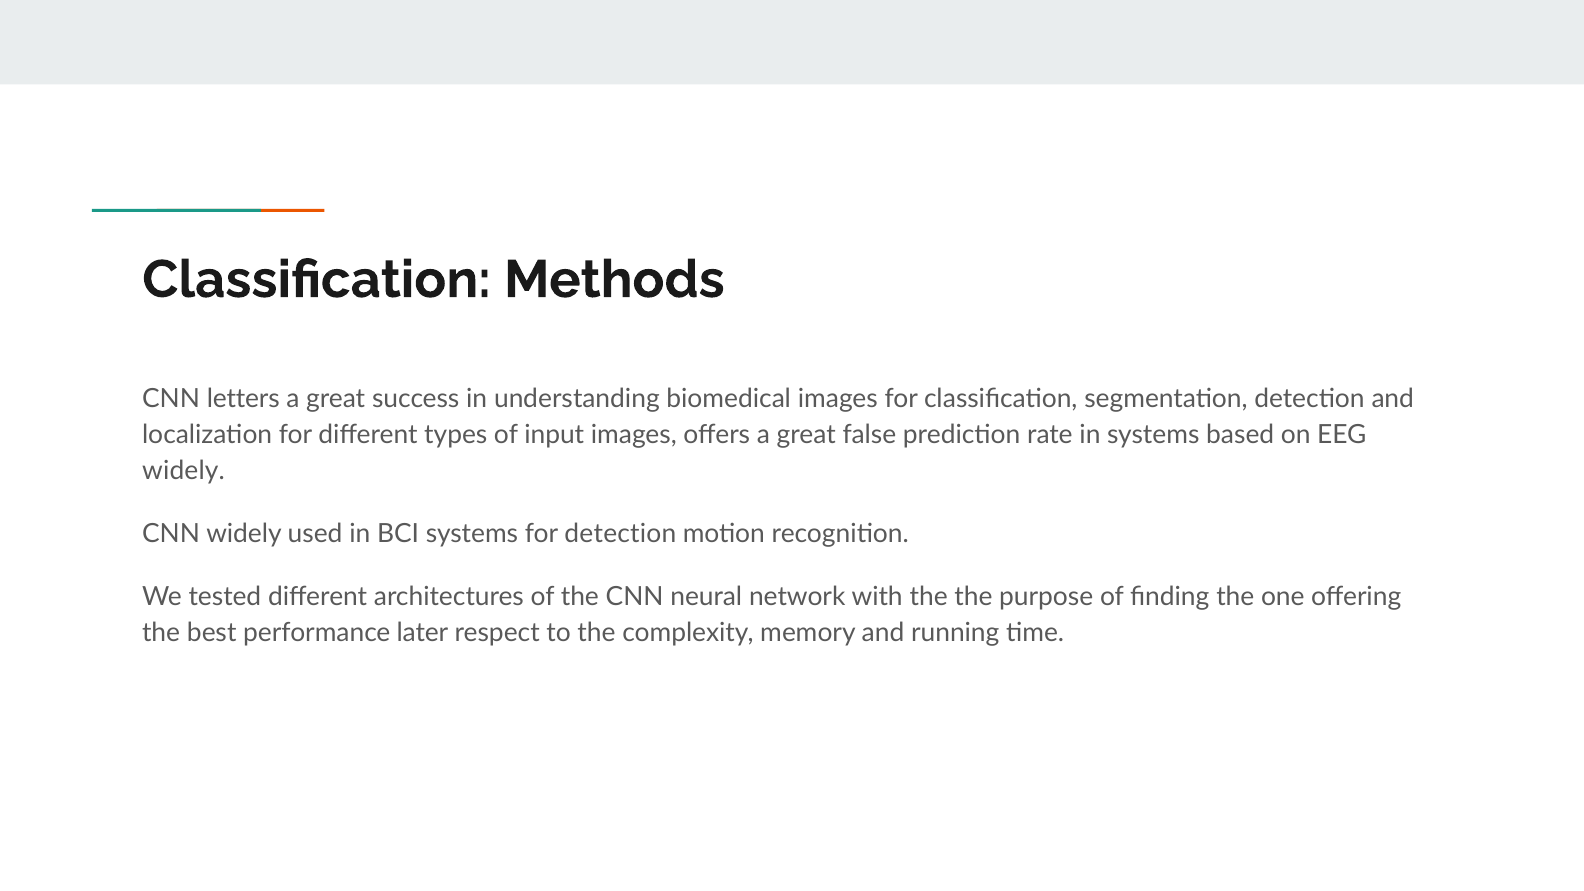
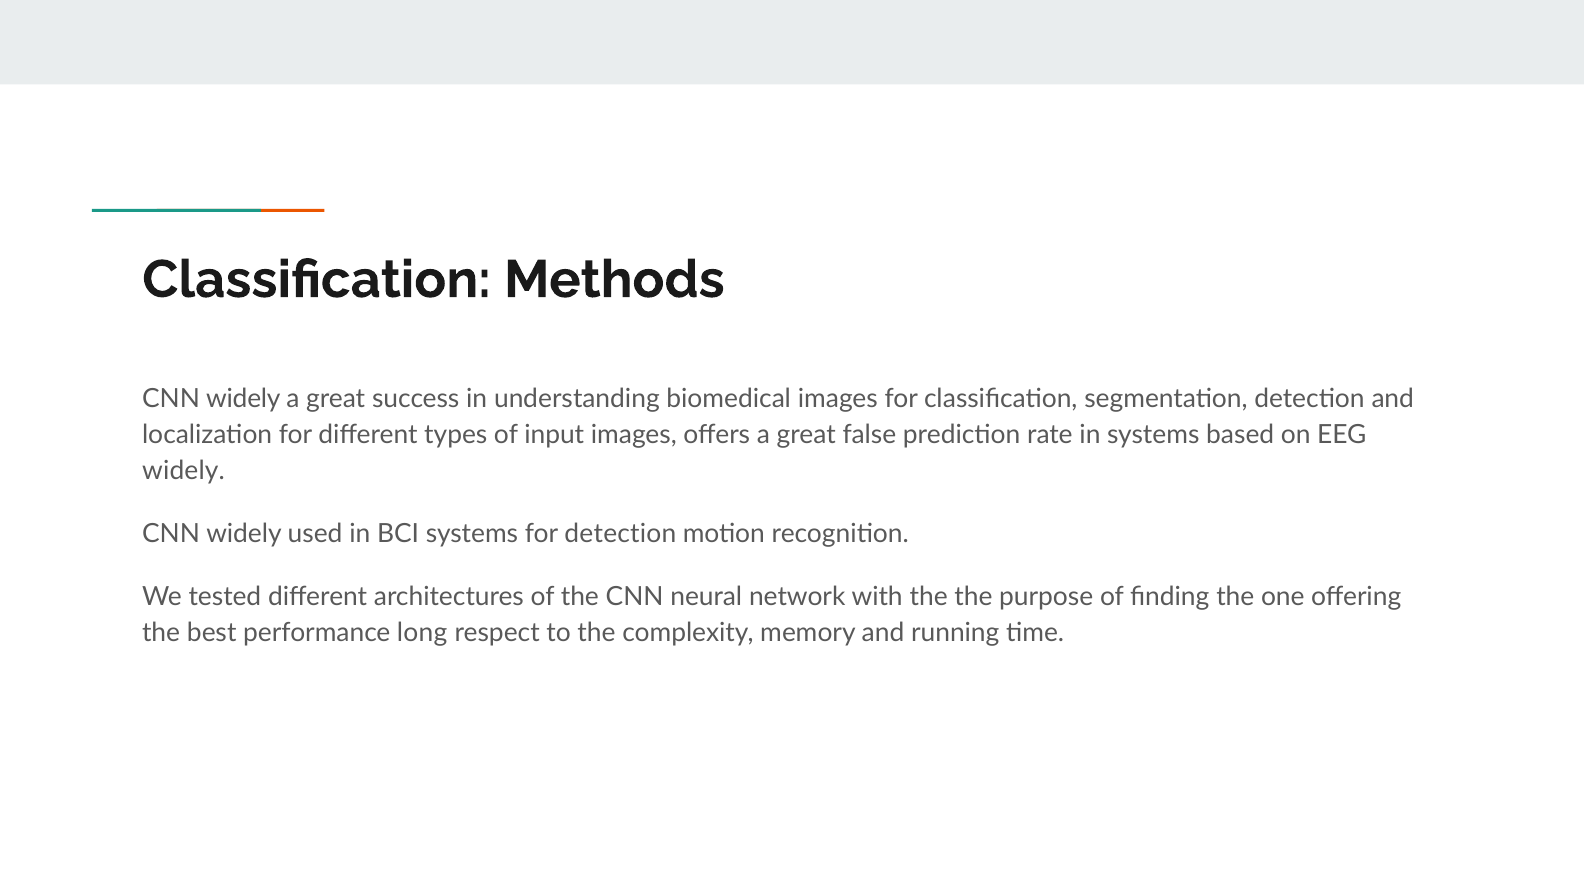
letters at (243, 398): letters -> widely
later: later -> long
